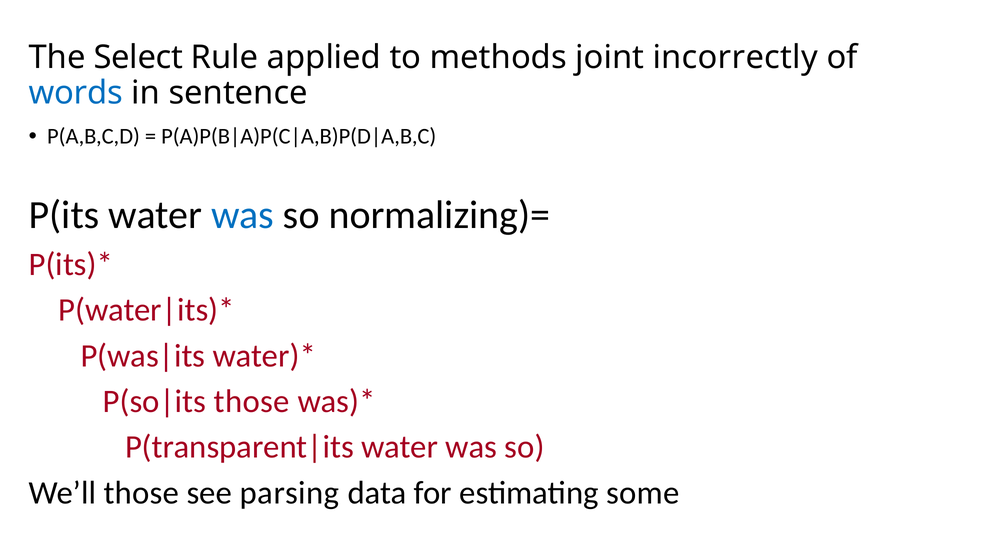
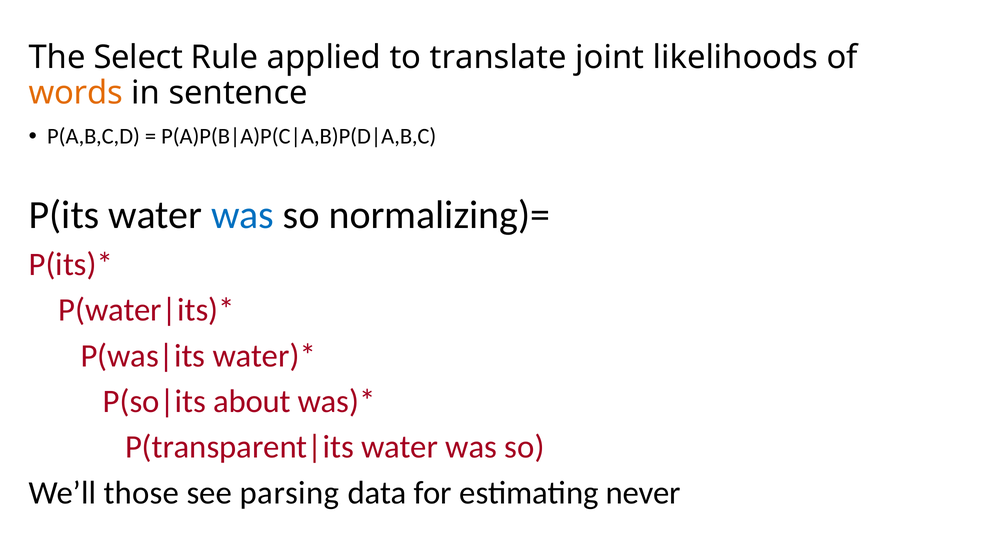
methods: methods -> translate
incorrectly: incorrectly -> likelihoods
words colour: blue -> orange
those at (252, 401): those -> about
some: some -> never
